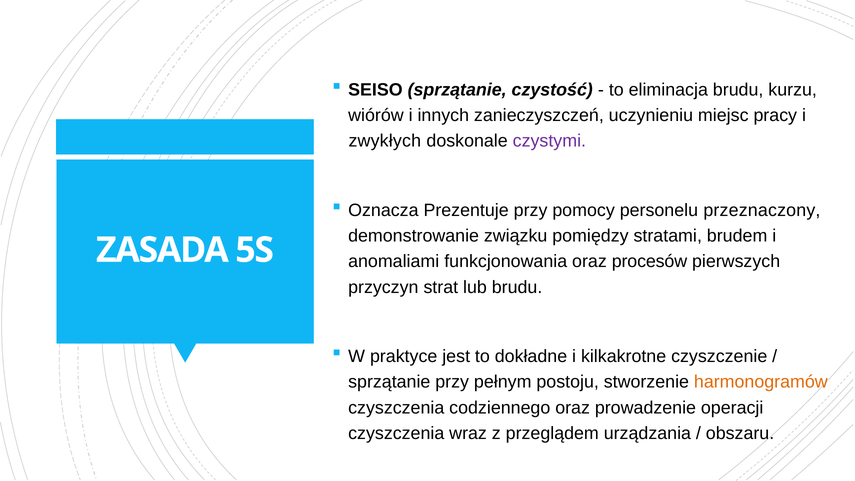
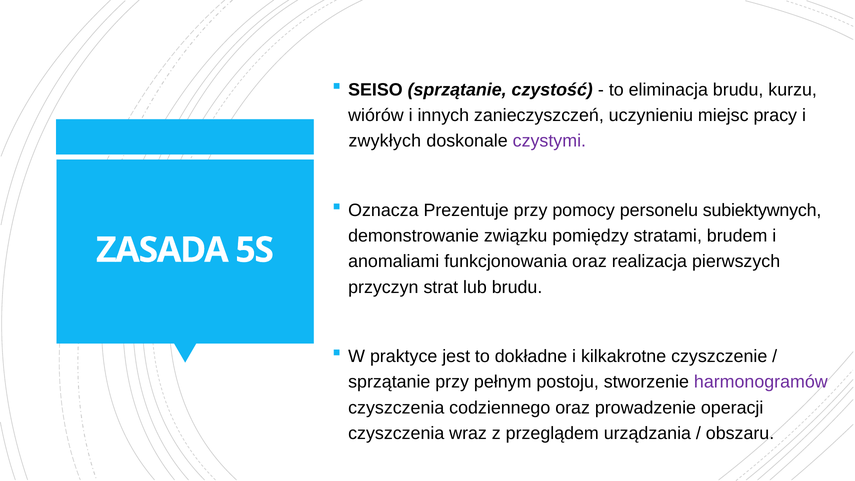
przeznaczony: przeznaczony -> subiektywnych
procesów: procesów -> realizacja
harmonogramów colour: orange -> purple
